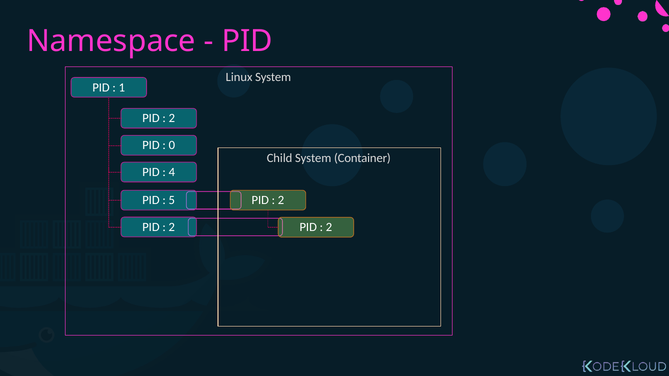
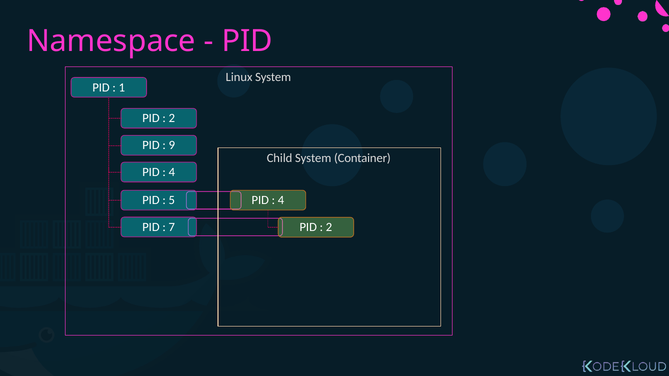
0: 0 -> 9
2 at (281, 200): 2 -> 4
2 at (172, 227): 2 -> 7
